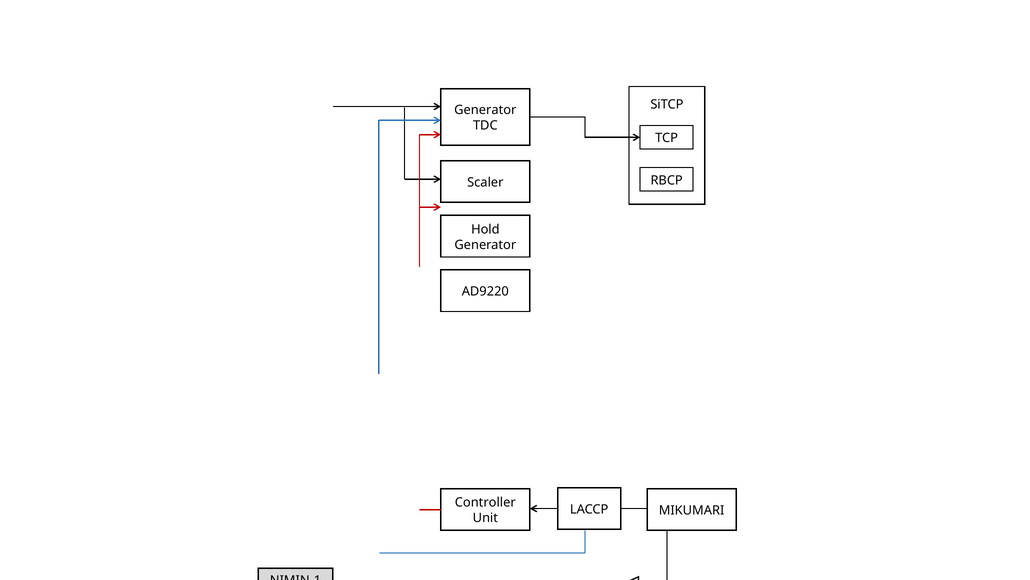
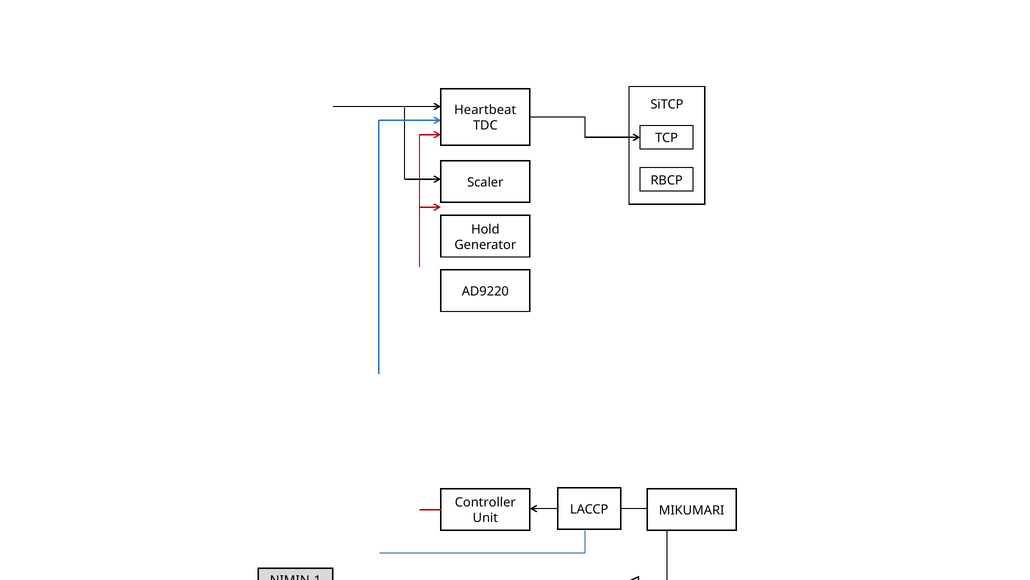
Generator at (485, 110): Generator -> Heartbeat
